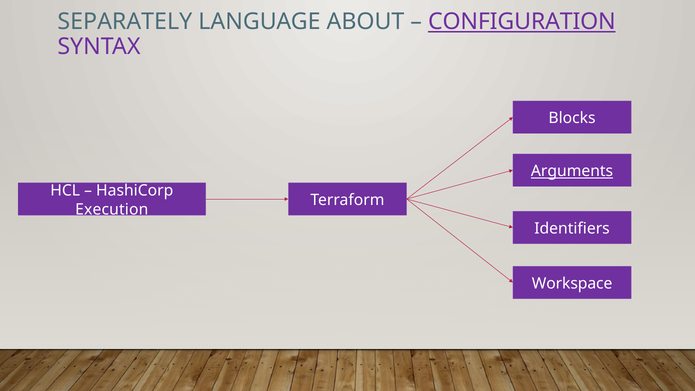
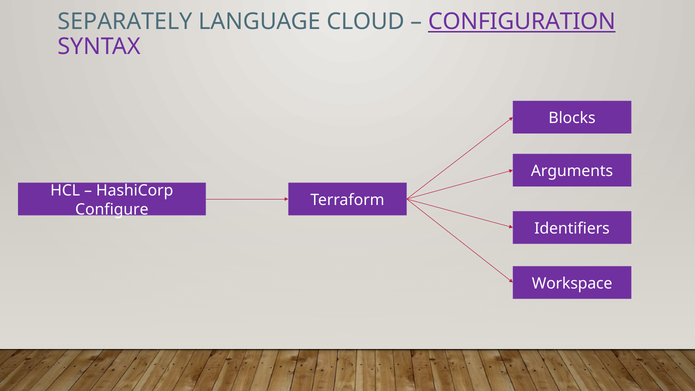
ABOUT: ABOUT -> CLOUD
Arguments underline: present -> none
Execution: Execution -> Configure
